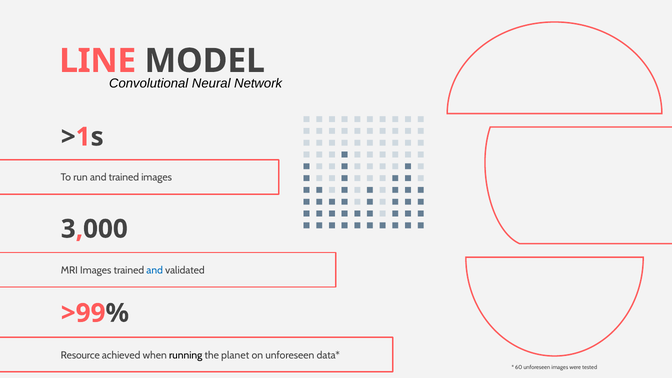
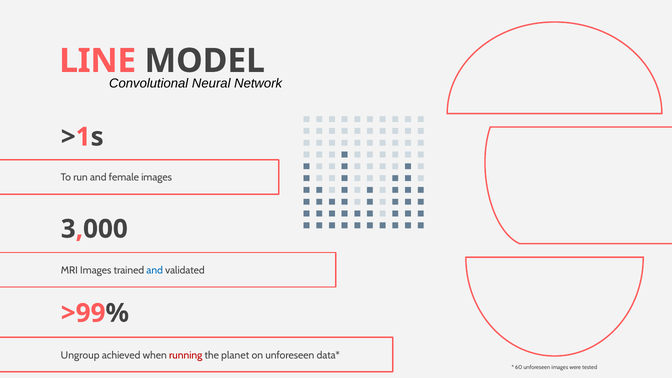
and trained: trained -> female
Resource: Resource -> Ungroup
running colour: black -> red
